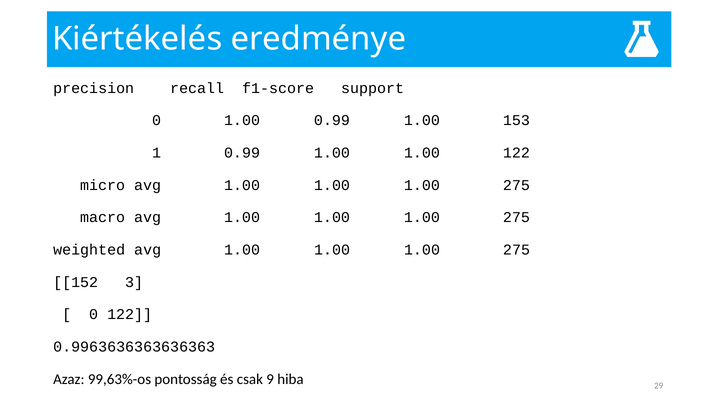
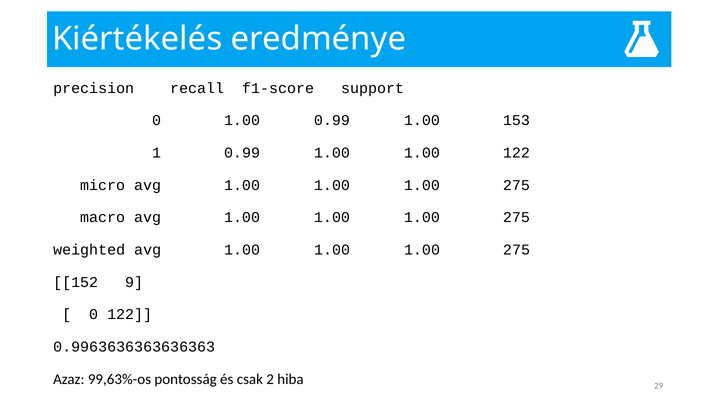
3: 3 -> 9
9: 9 -> 2
